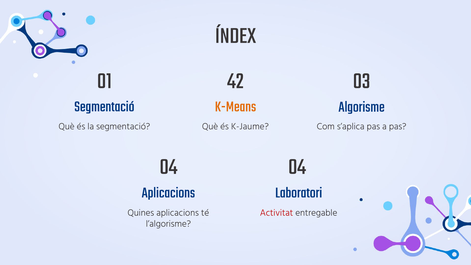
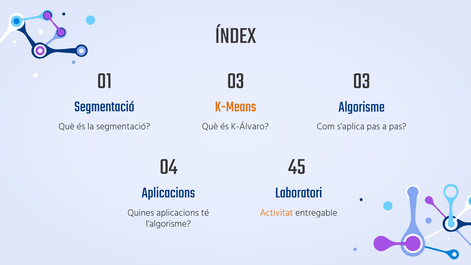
01 42: 42 -> 03
K-Jaume: K-Jaume -> K-Álvaro
04 04: 04 -> 45
Activitat colour: red -> orange
